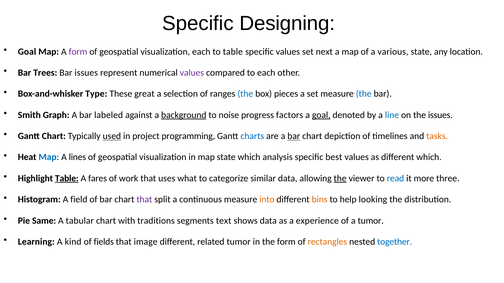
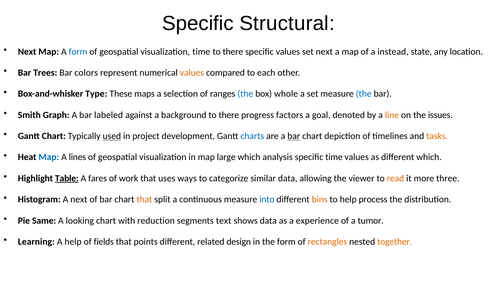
Designing: Designing -> Structural
Goal at (27, 52): Goal -> Next
form at (78, 52) colour: purple -> blue
visualization each: each -> time
table at (233, 52): table -> there
various: various -> instead
Bar issues: issues -> colors
values at (192, 73) colour: purple -> orange
great: great -> maps
pieces: pieces -> whole
background underline: present -> none
noise at (229, 115): noise -> there
goal at (321, 115) underline: present -> none
line colour: blue -> orange
programming: programming -> development
map state: state -> large
specific best: best -> time
what: what -> ways
the at (340, 179) underline: present -> none
read colour: blue -> orange
A field: field -> next
that at (144, 200) colour: purple -> orange
into colour: orange -> blue
looking: looking -> process
tabular: tabular -> looking
traditions: traditions -> reduction
A kind: kind -> help
image: image -> points
related tumor: tumor -> design
together colour: blue -> orange
